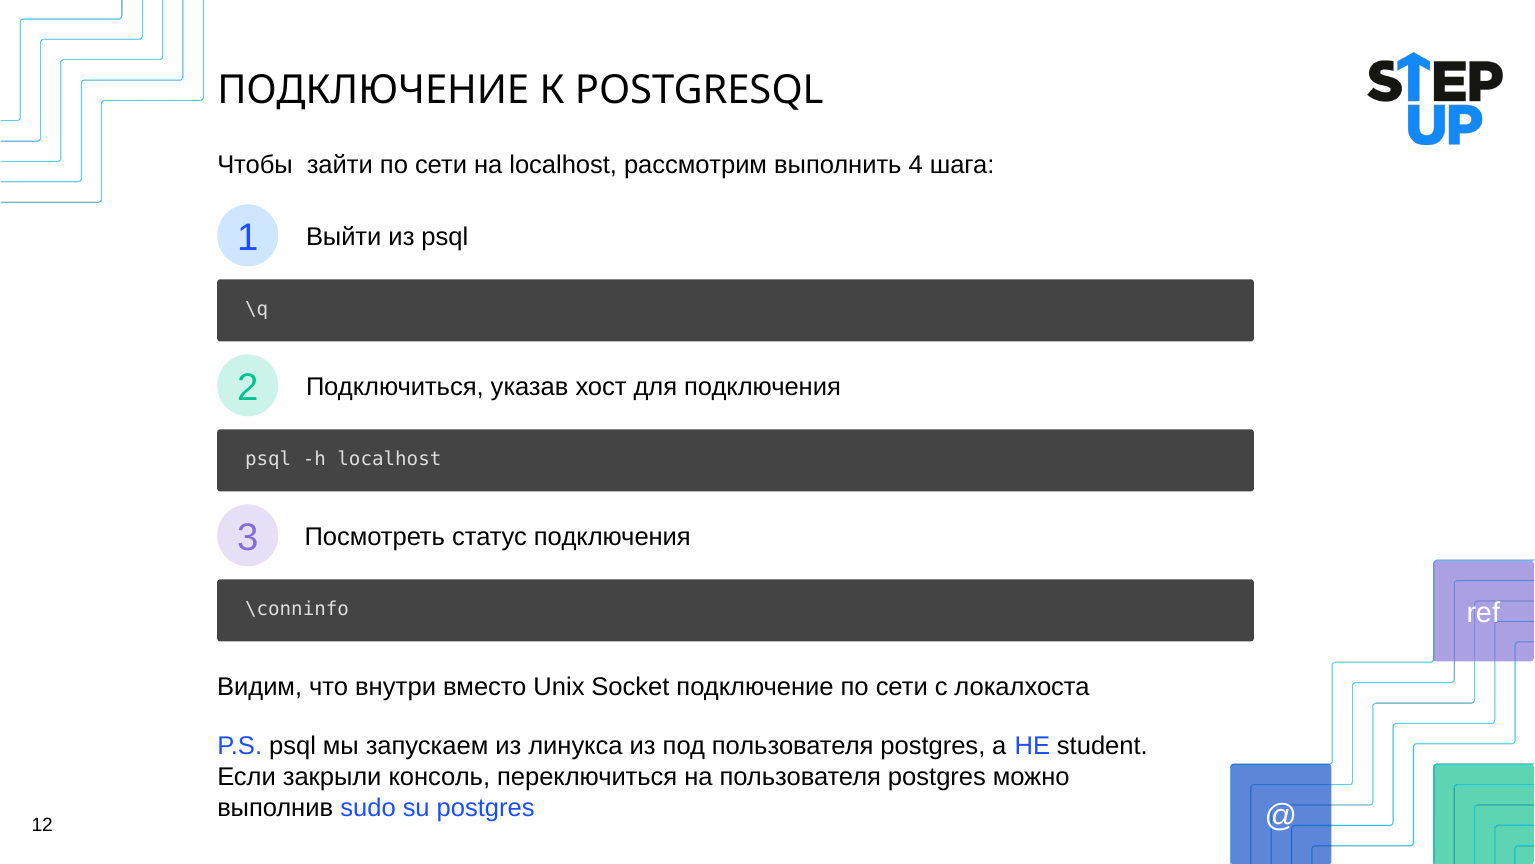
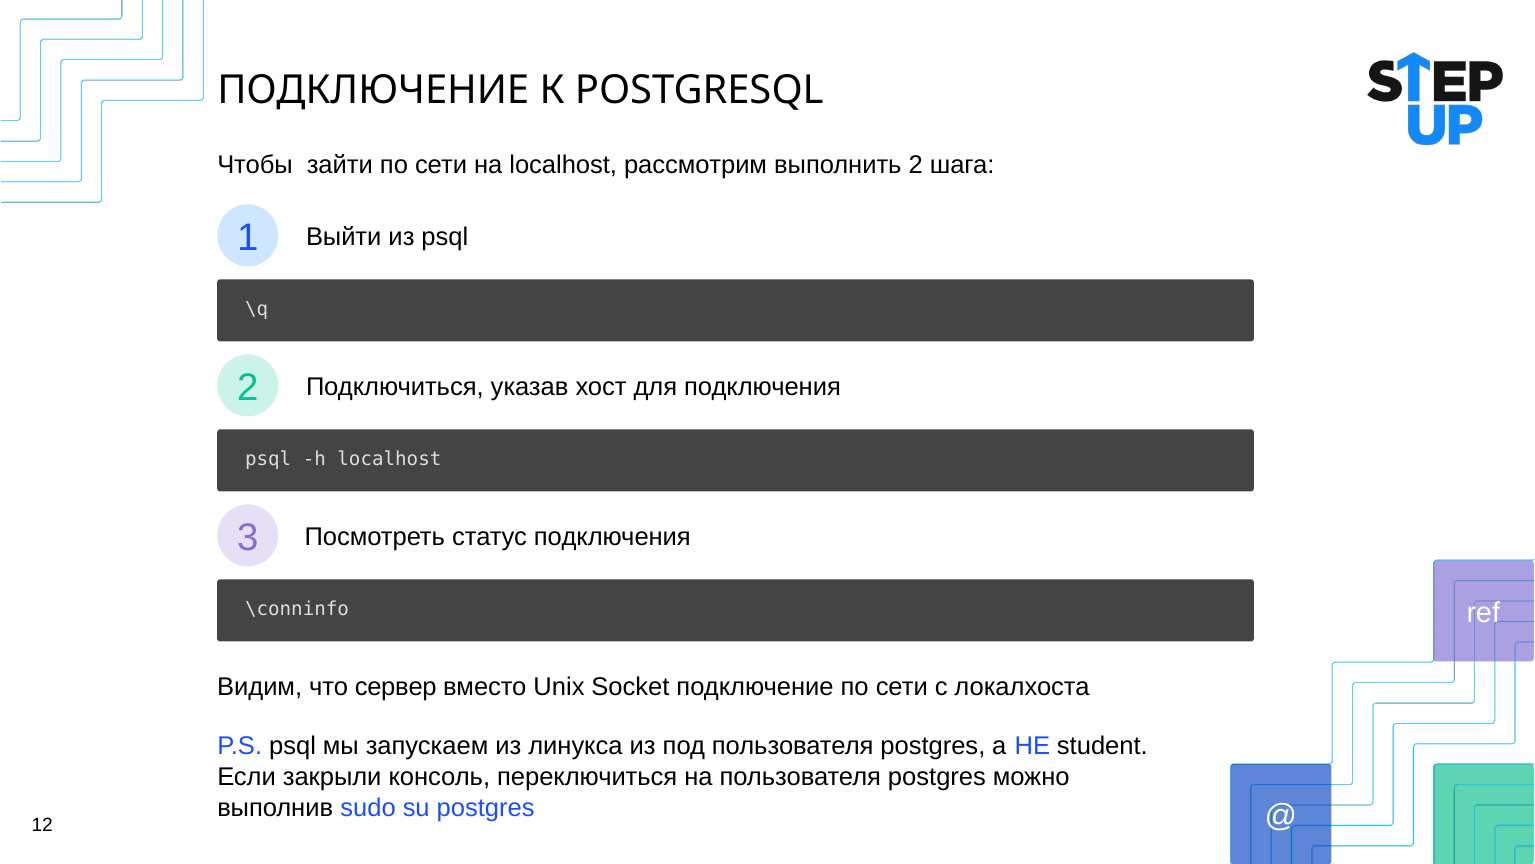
выполнить 4: 4 -> 2
внутри: внутри -> сервер
